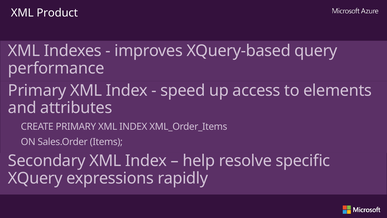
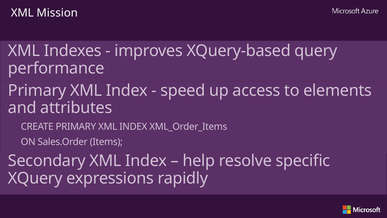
Product: Product -> Mission
